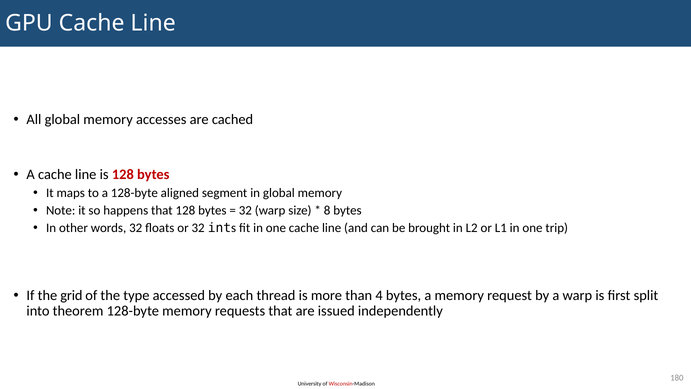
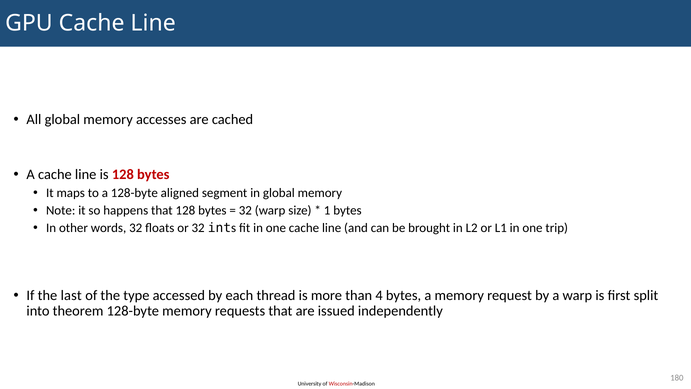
8: 8 -> 1
grid: grid -> last
